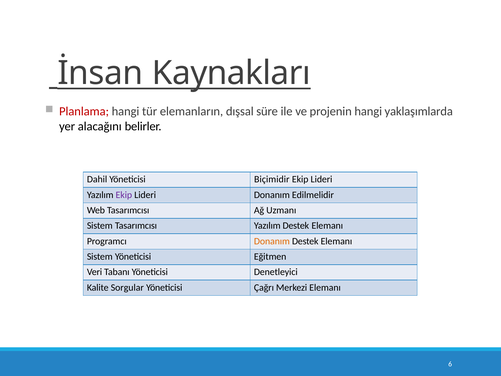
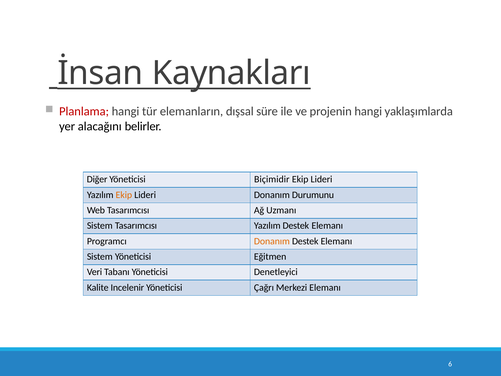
Dahil: Dahil -> Diğer
Ekip at (124, 195) colour: purple -> orange
Edilmelidir: Edilmelidir -> Durumunu
Sorgular: Sorgular -> Incelenir
